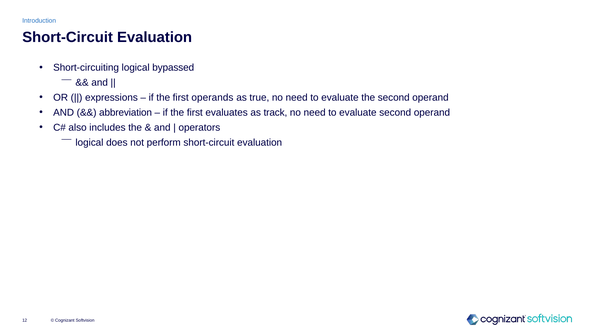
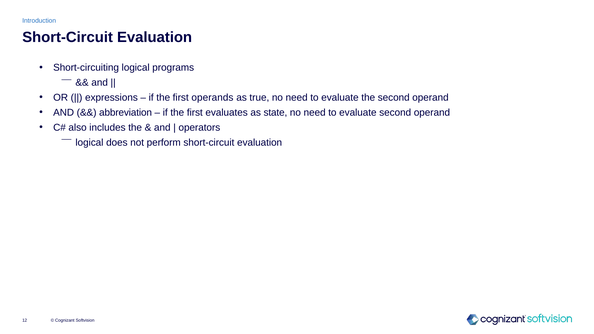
bypassed: bypassed -> programs
track: track -> state
